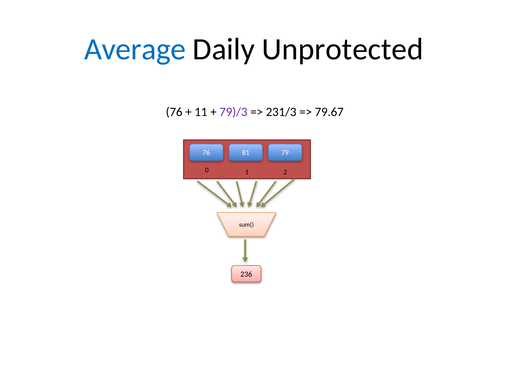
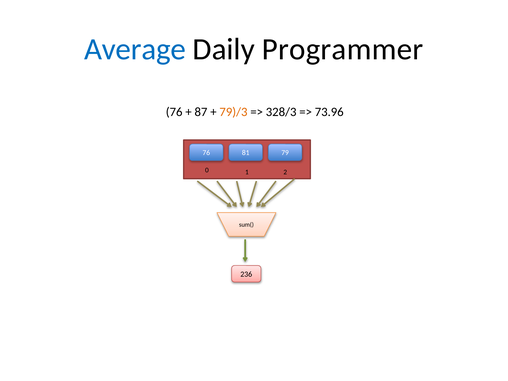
Unprotected: Unprotected -> Programmer
11: 11 -> 87
79)/3 colour: purple -> orange
231/3: 231/3 -> 328/3
79.67: 79.67 -> 73.96
